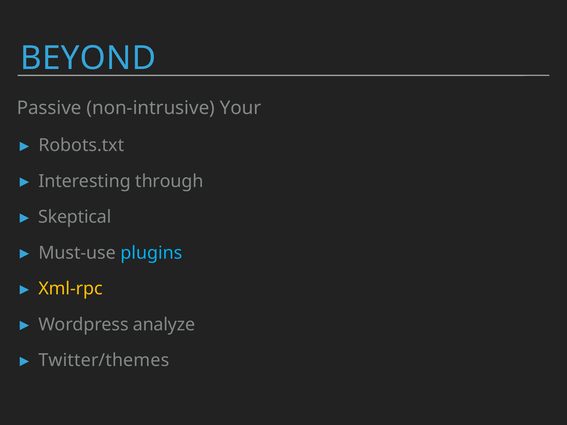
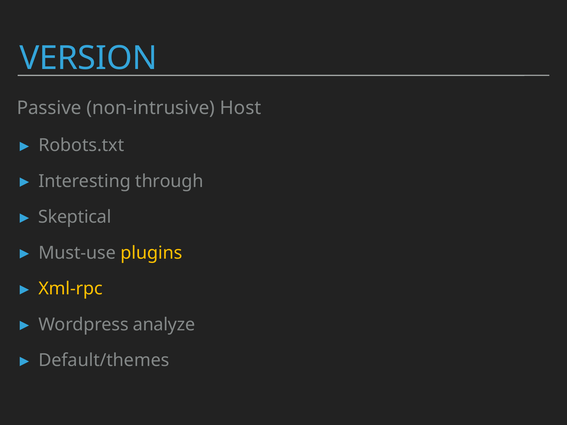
BEYOND: BEYOND -> VERSION
Your: Your -> Host
plugins colour: light blue -> yellow
Twitter/themes: Twitter/themes -> Default/themes
